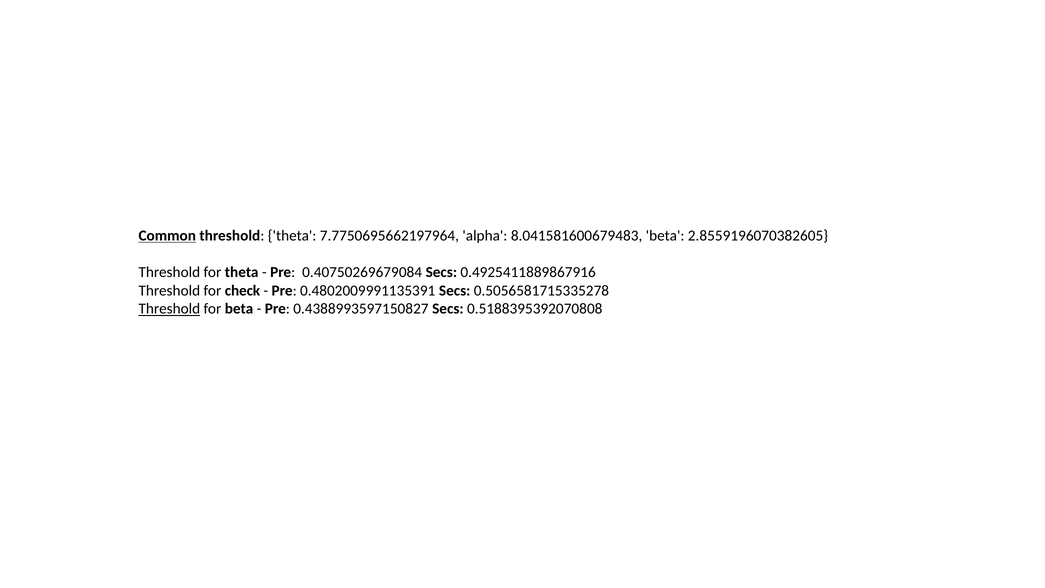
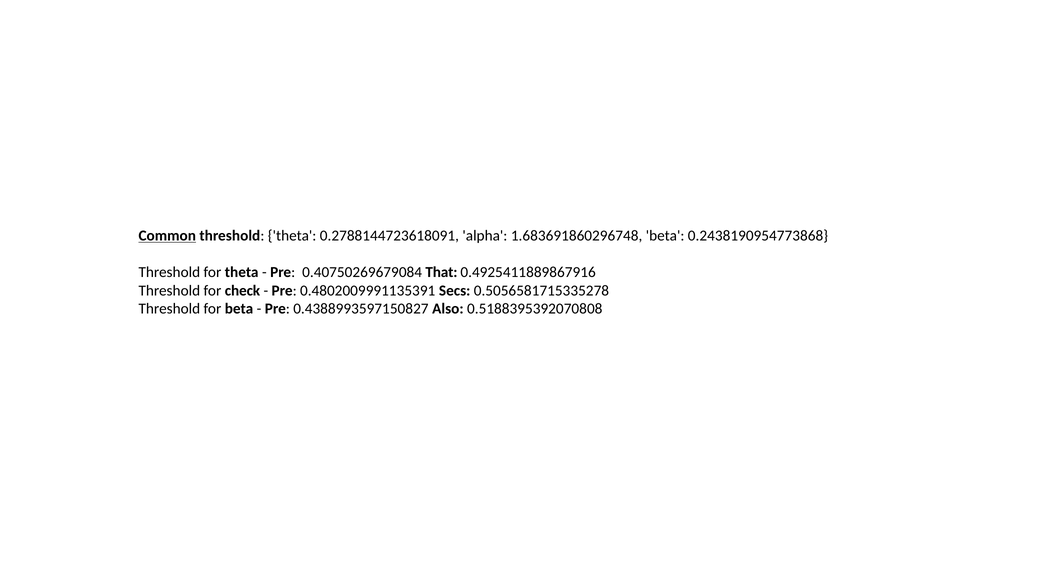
7.7750695662197964: 7.7750695662197964 -> 0.2788144723618091
8.041581600679483: 8.041581600679483 -> 1.683691860296748
2.8559196070382605: 2.8559196070382605 -> 0.2438190954773868
0.40750269679084 Secs: Secs -> That
Threshold at (169, 309) underline: present -> none
0.4388993597150827 Secs: Secs -> Also
